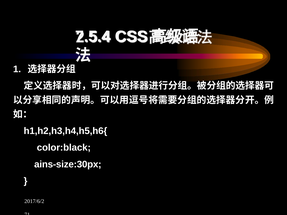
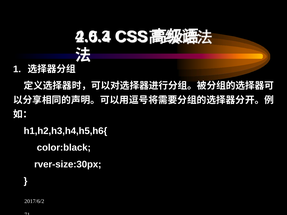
7.5.4: 7.5.4 -> 4.0.3
ains-size:30px: ains-size:30px -> rver-size:30px
